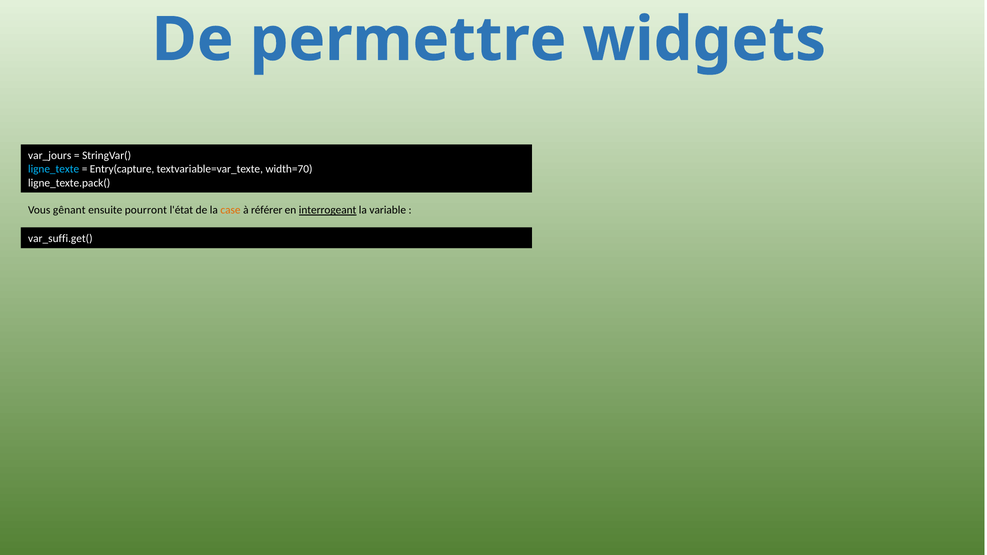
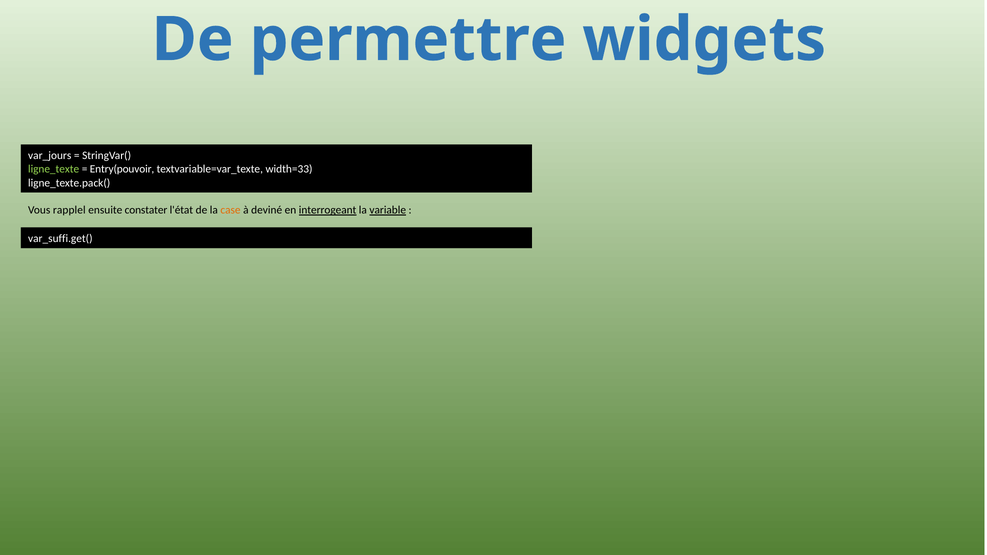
ligne_texte colour: light blue -> light green
Entry(capture: Entry(capture -> Entry(pouvoir
width=70: width=70 -> width=33
gênant: gênant -> rapplel
pourront: pourront -> constater
référer: référer -> deviné
variable underline: none -> present
